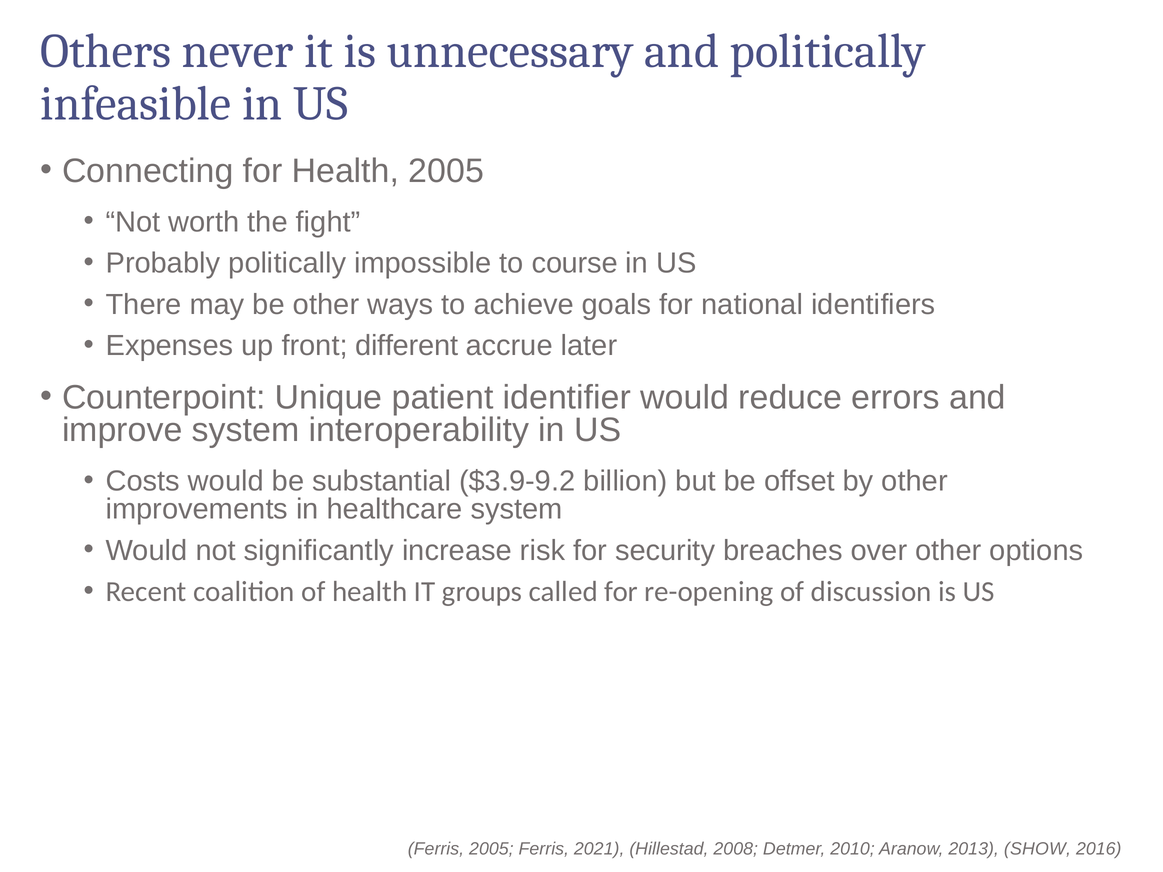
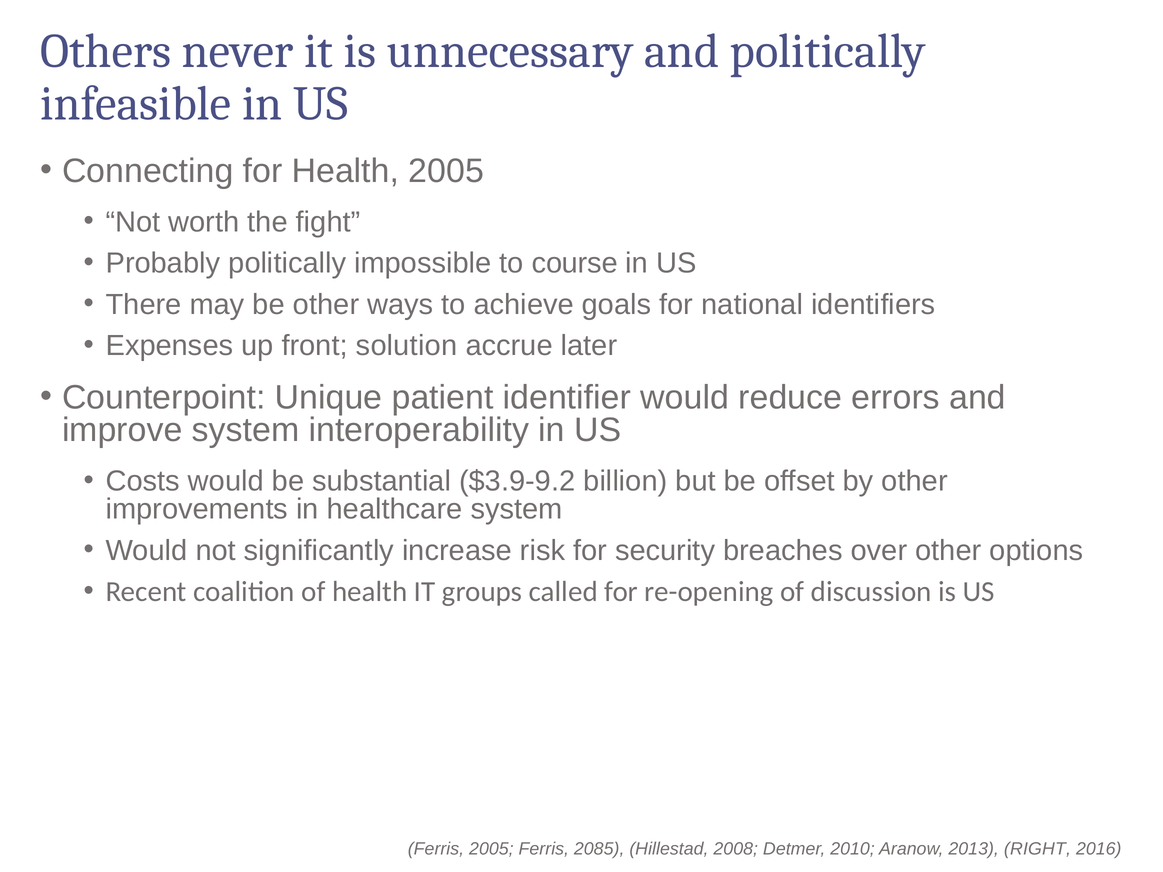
different: different -> solution
2021: 2021 -> 2085
SHOW: SHOW -> RIGHT
